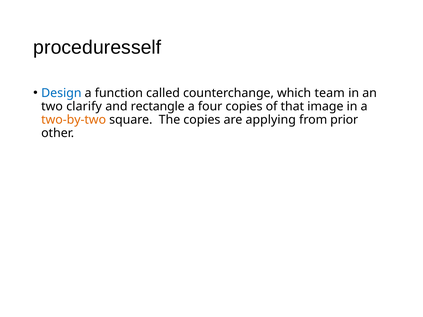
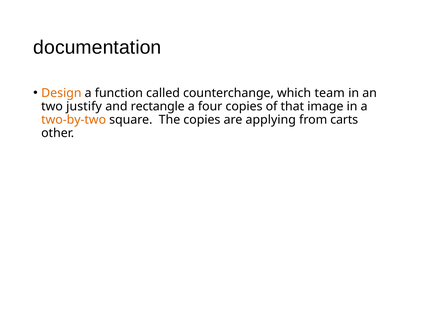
proceduresself: proceduresself -> documentation
Design colour: blue -> orange
clarify: clarify -> justify
prior: prior -> carts
